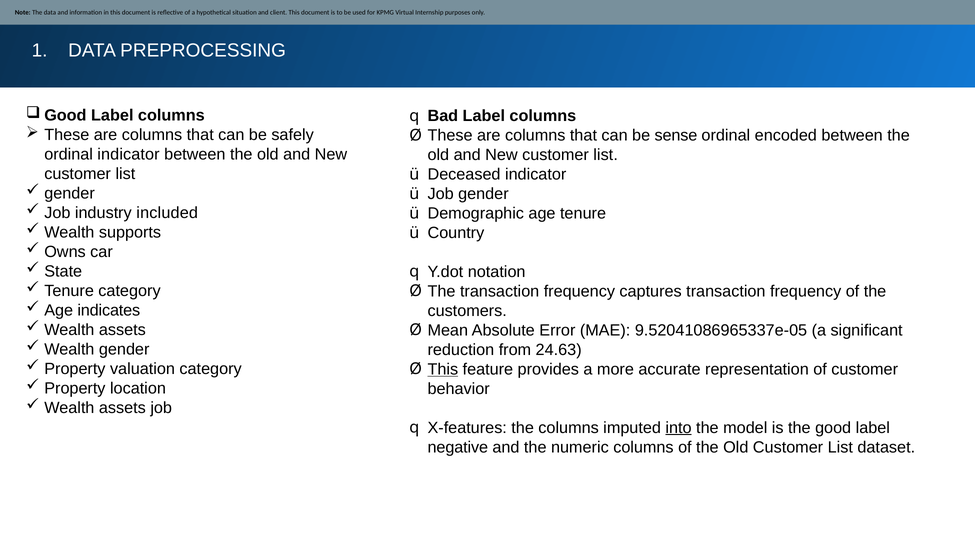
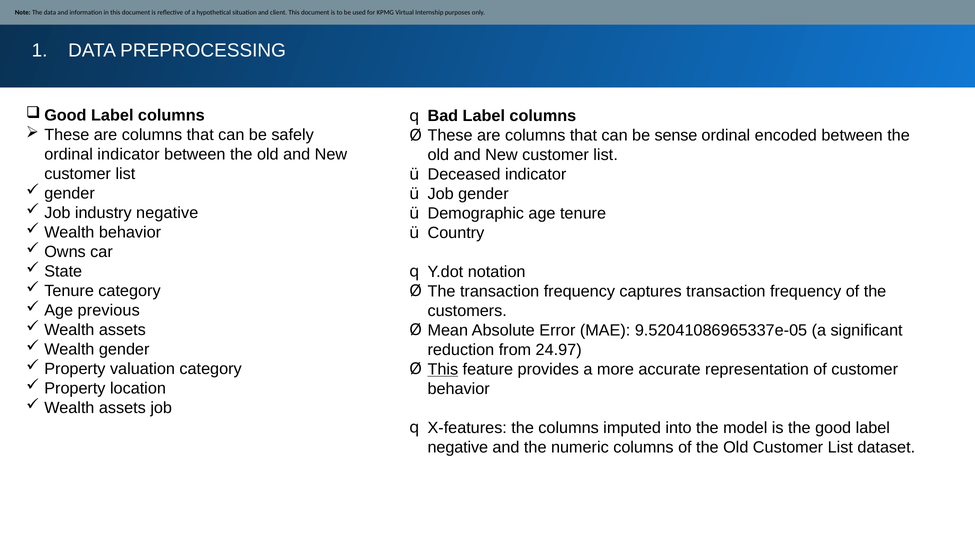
industry included: included -> negative
Wealth supports: supports -> behavior
indicates: indicates -> previous
24.63: 24.63 -> 24.97
into underline: present -> none
